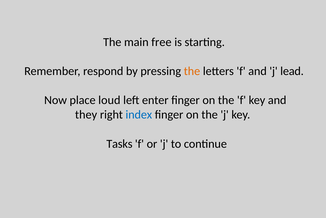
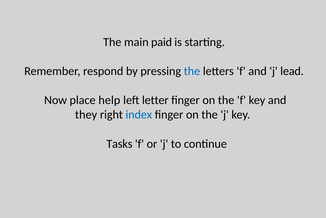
free: free -> paid
the at (192, 71) colour: orange -> blue
loud: loud -> help
enter: enter -> letter
